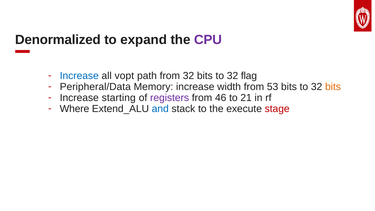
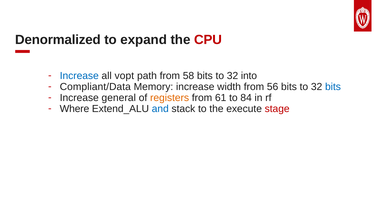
CPU colour: purple -> red
from 32: 32 -> 58
flag: flag -> into
Peripheral/Data: Peripheral/Data -> Compliant/Data
53: 53 -> 56
bits at (333, 87) colour: orange -> blue
starting: starting -> general
registers colour: purple -> orange
46: 46 -> 61
21: 21 -> 84
